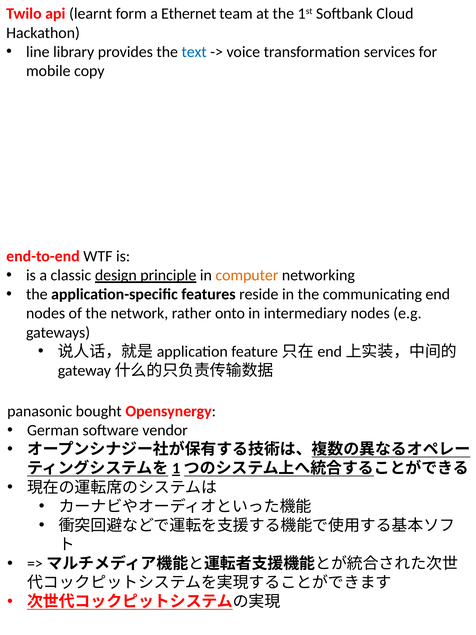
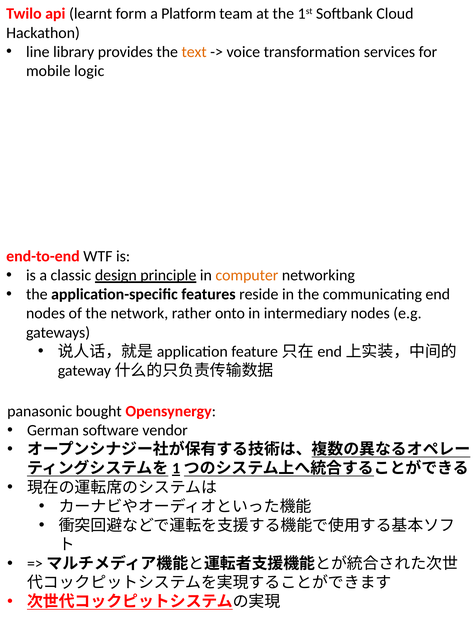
Ethernet: Ethernet -> Platform
text colour: blue -> orange
copy: copy -> logic
